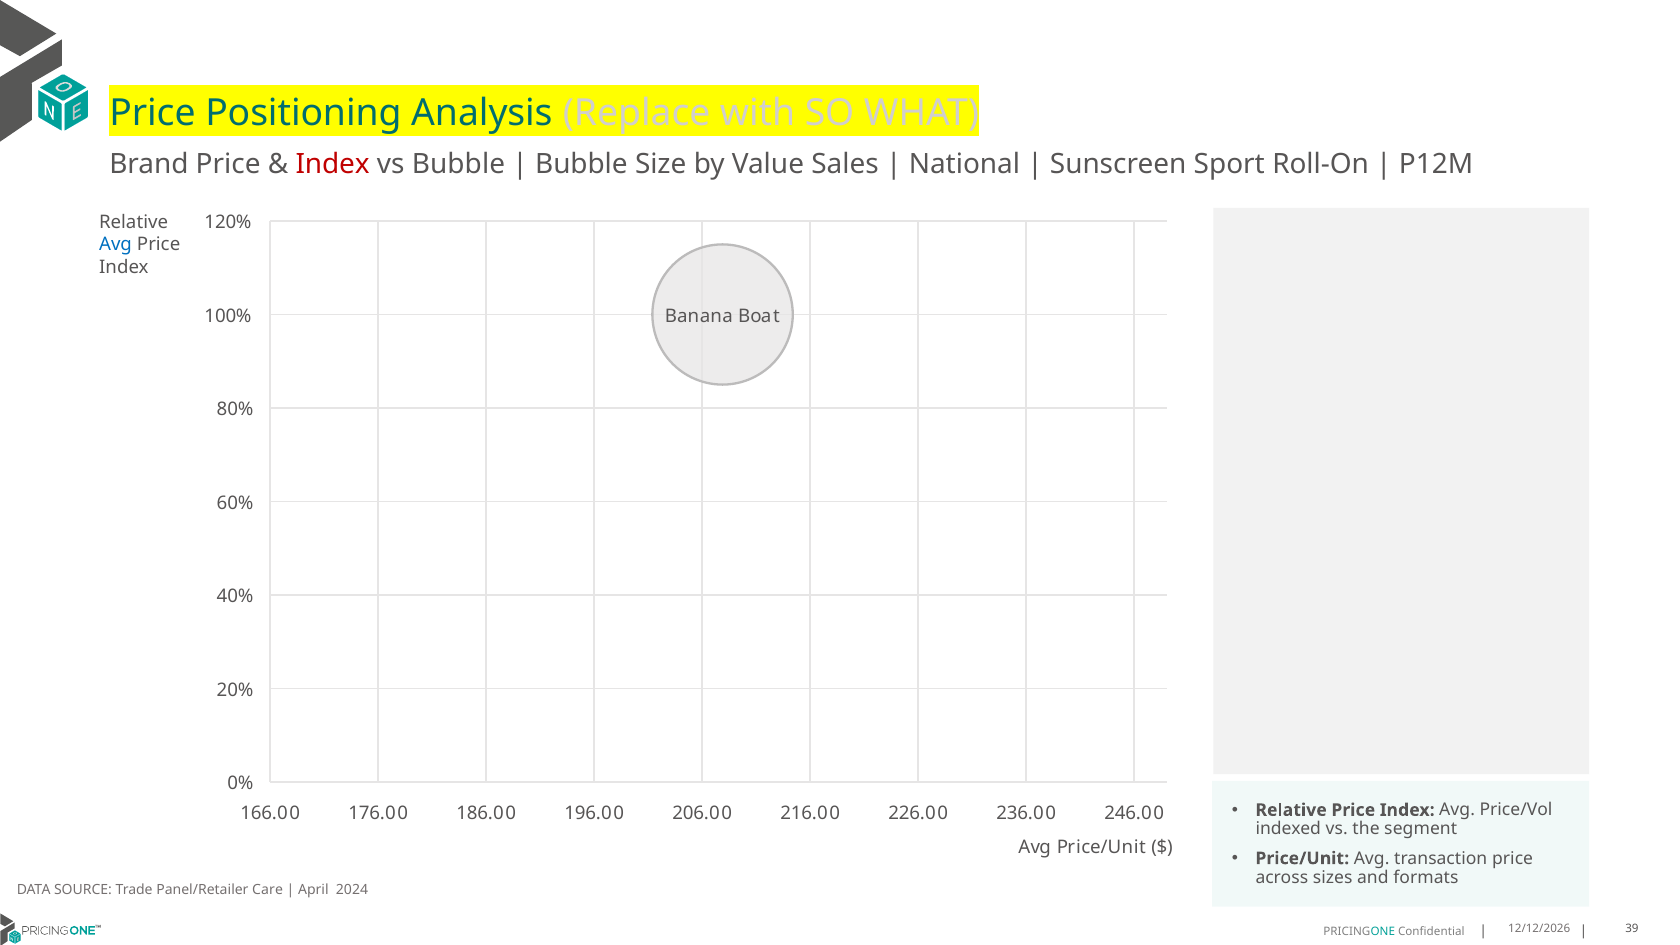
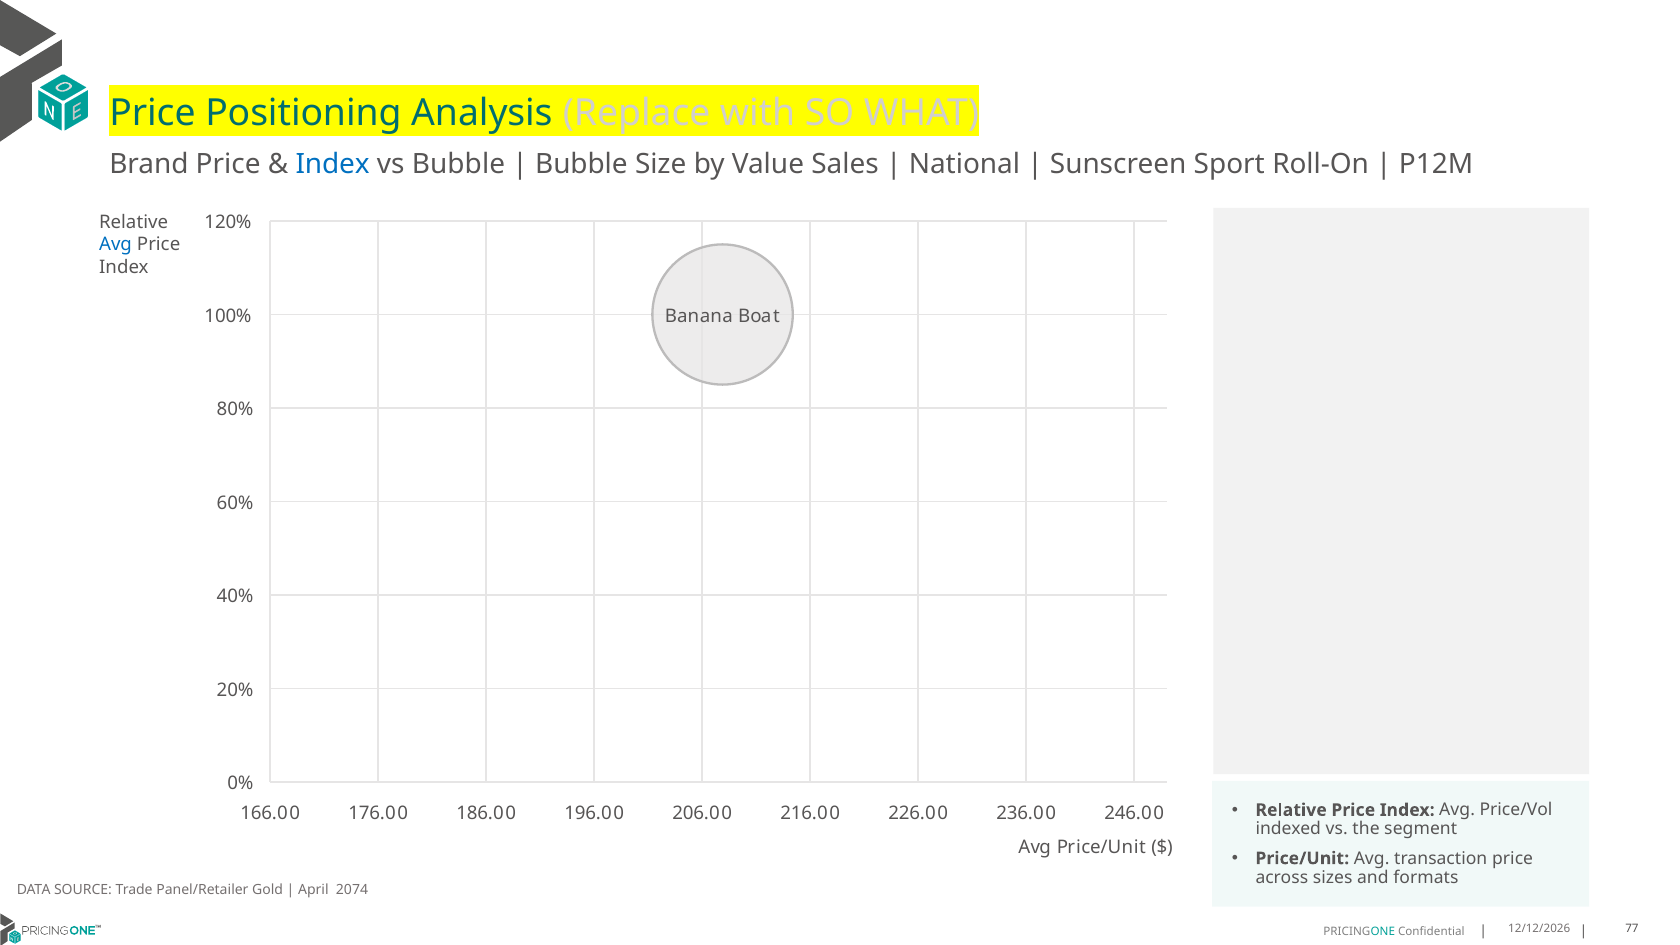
Index at (333, 164) colour: red -> blue
Care: Care -> Gold
2024: 2024 -> 2074
39: 39 -> 77
